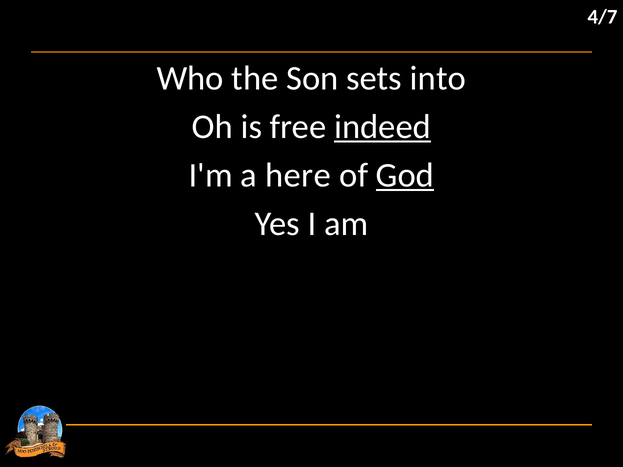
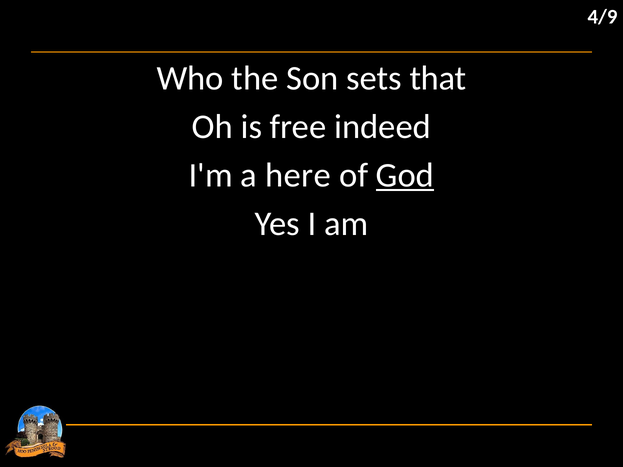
4/7: 4/7 -> 4/9
into: into -> that
indeed underline: present -> none
